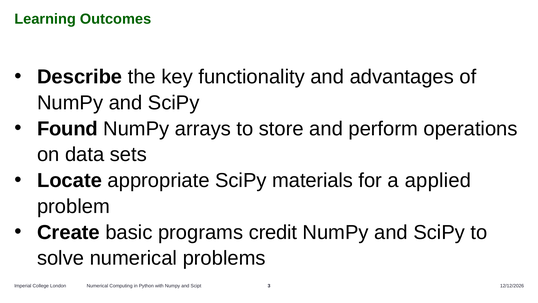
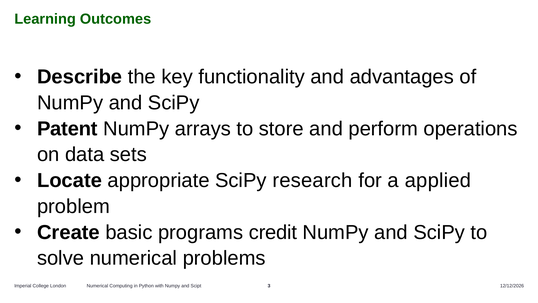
Found: Found -> Patent
materials: materials -> research
